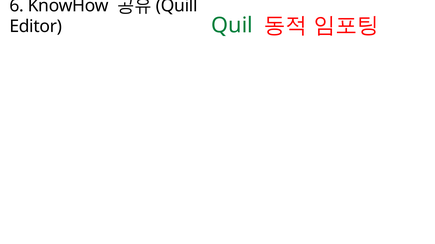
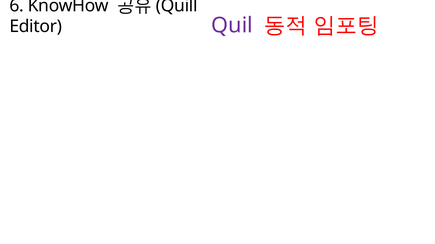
Quil colour: green -> purple
